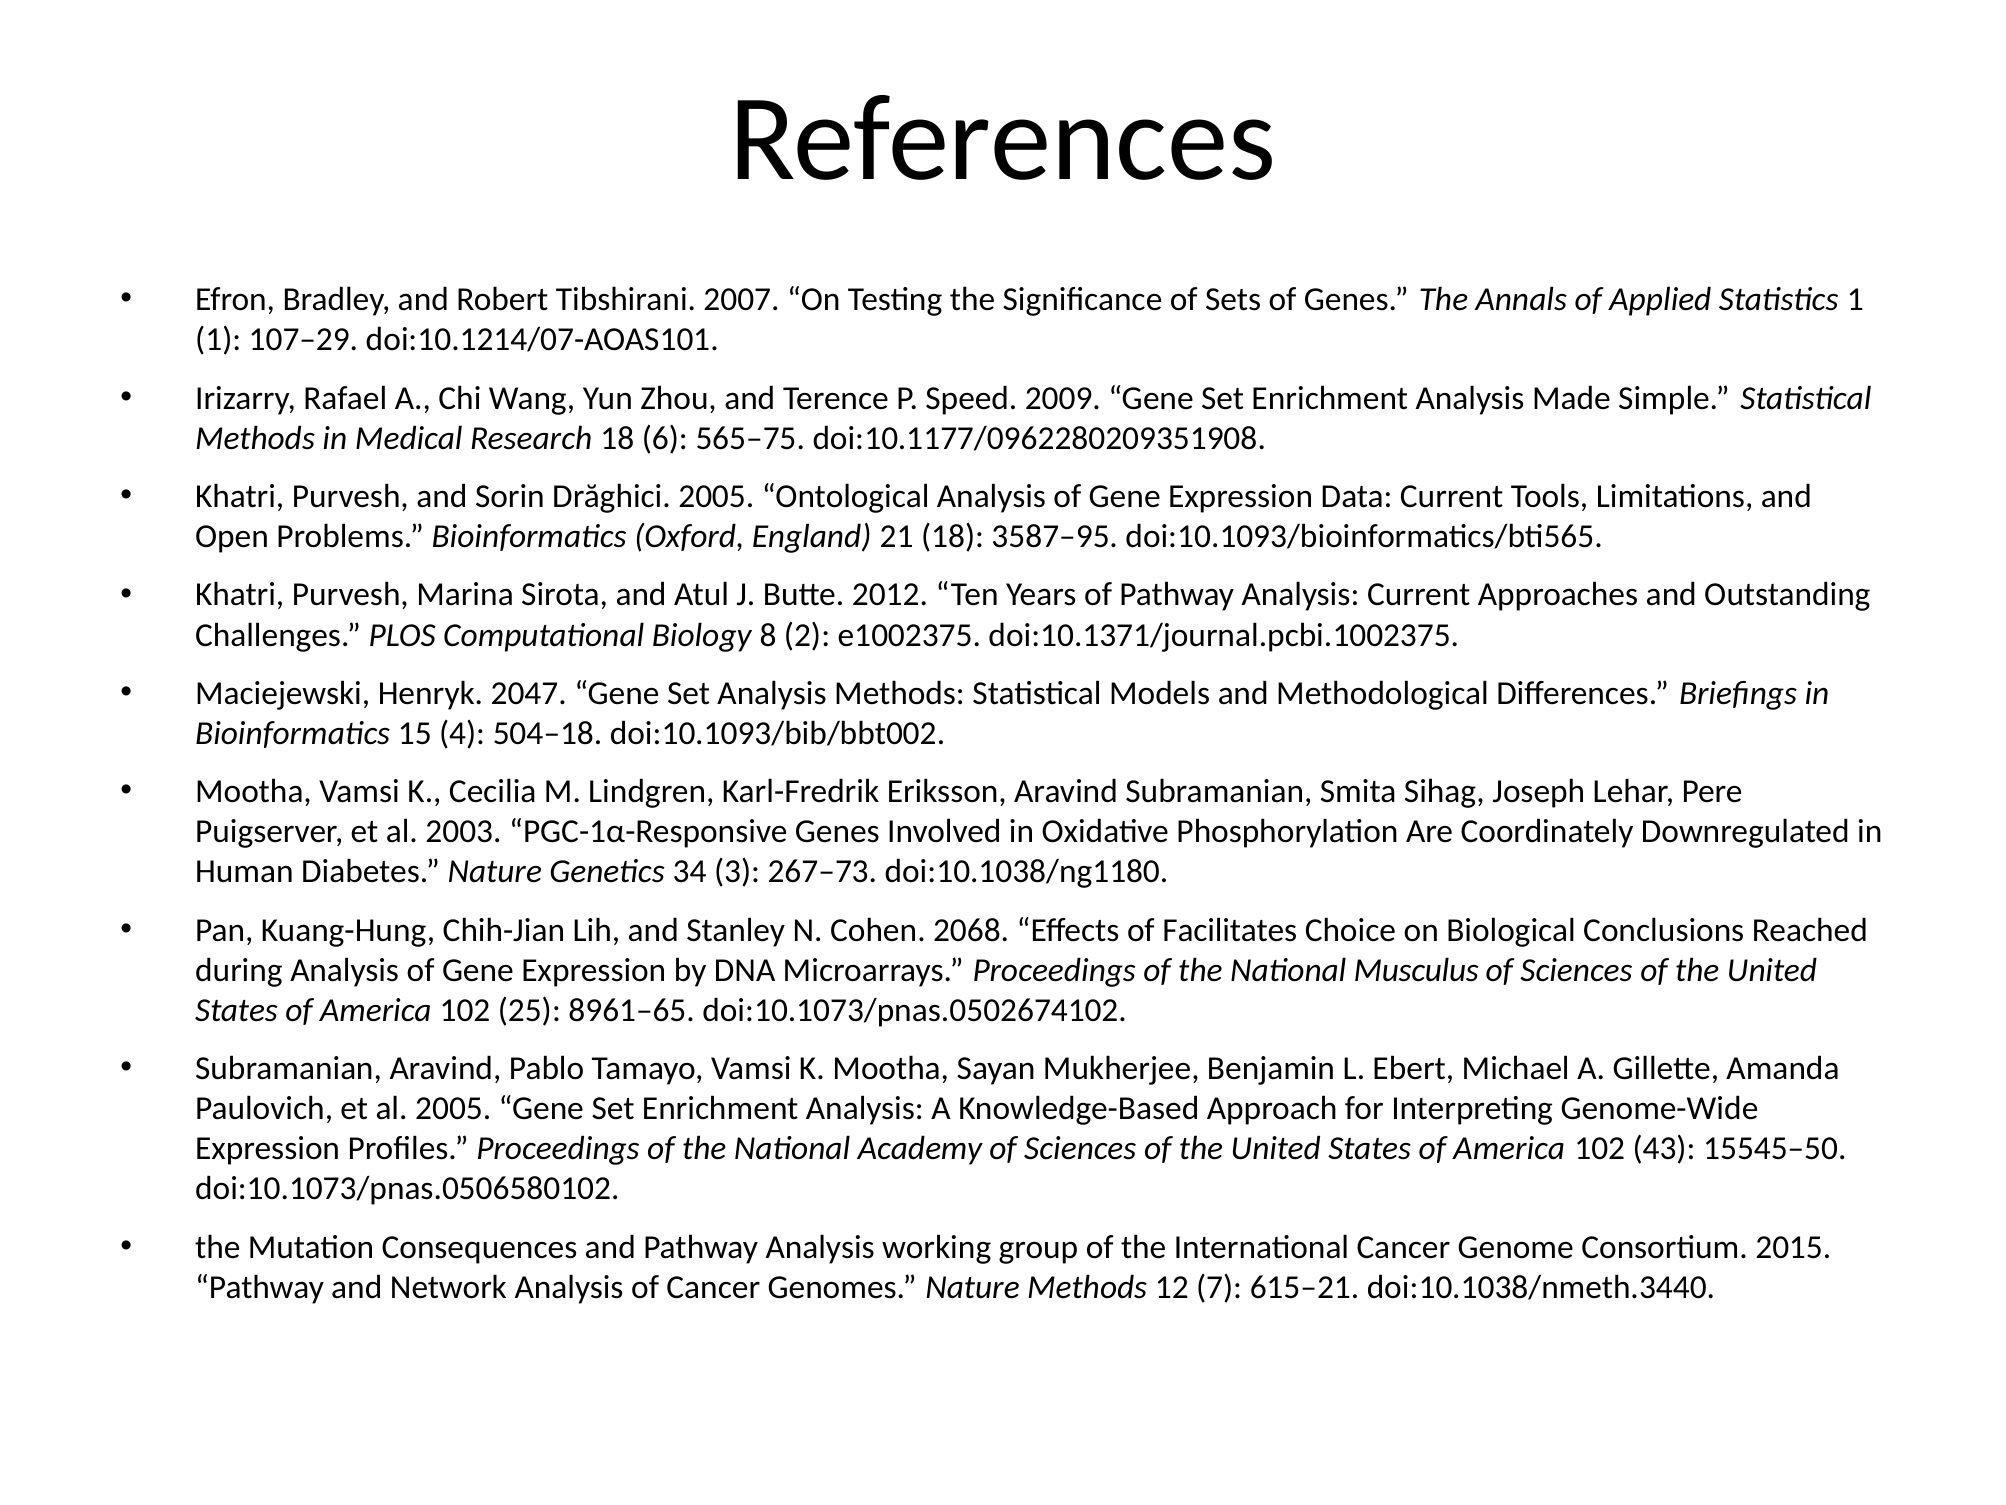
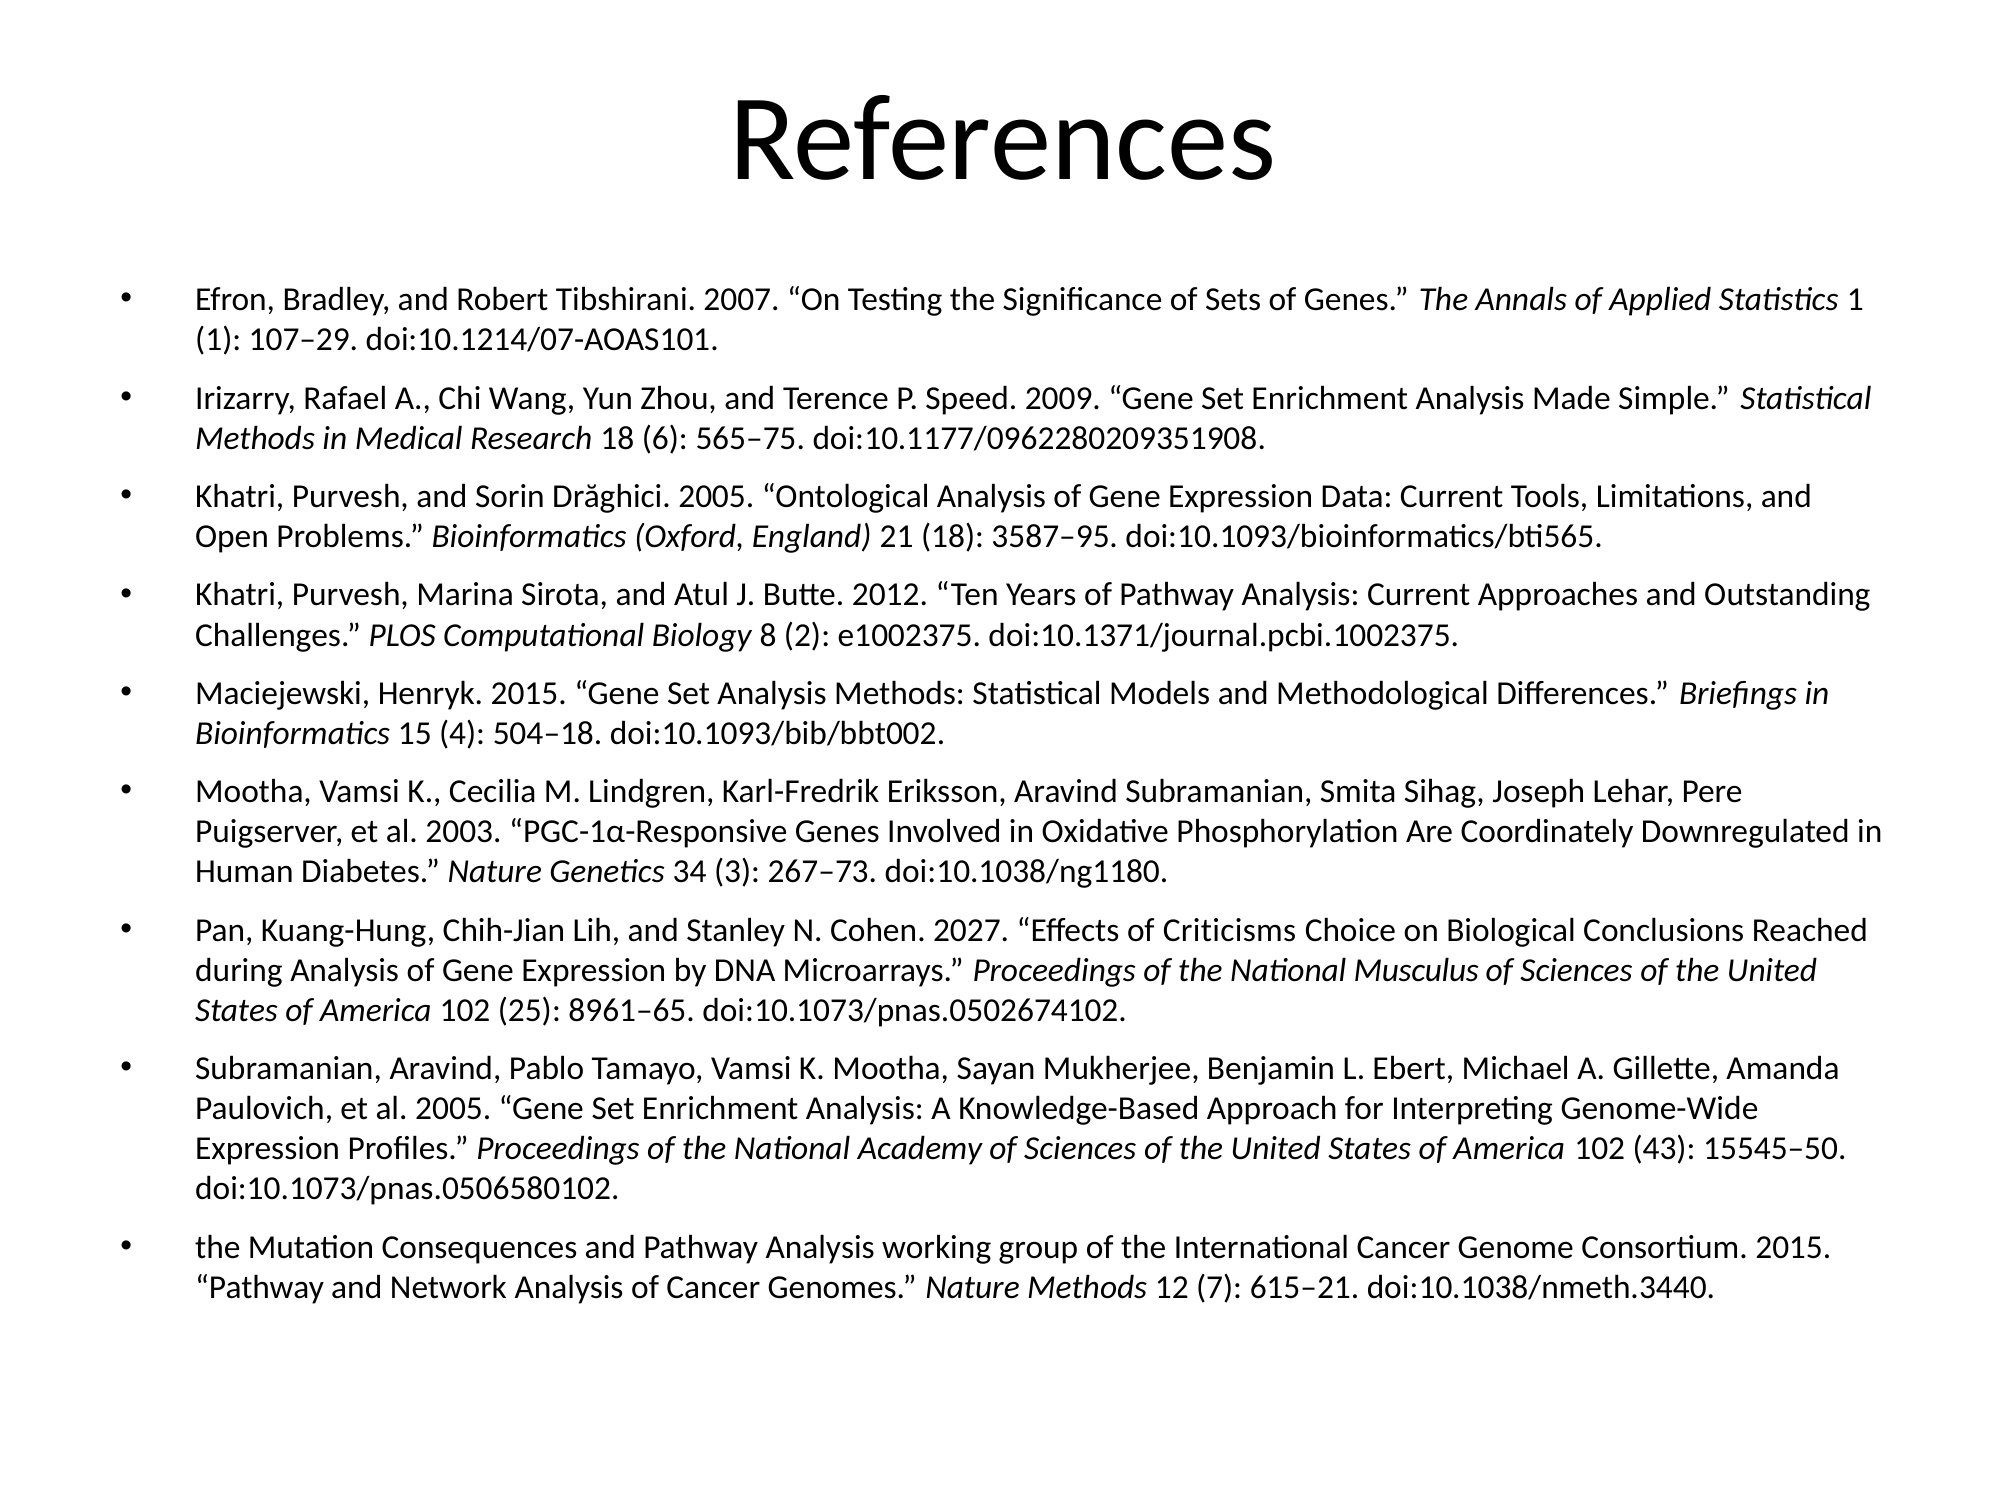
Henryk 2047: 2047 -> 2015
2068: 2068 -> 2027
Facilitates: Facilitates -> Criticisms
